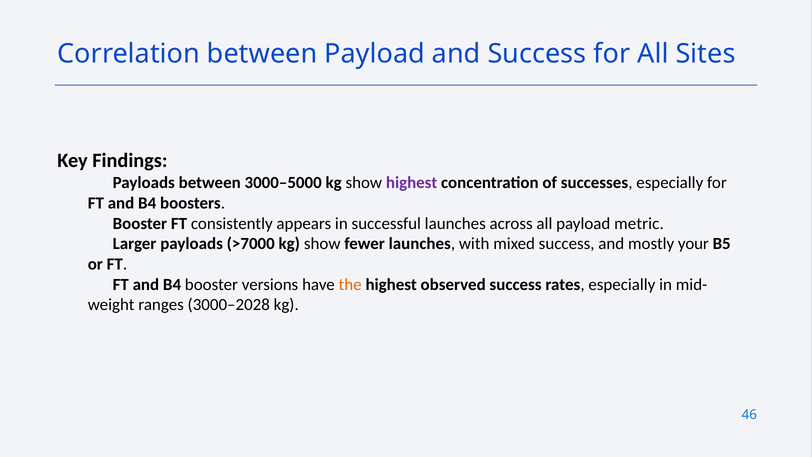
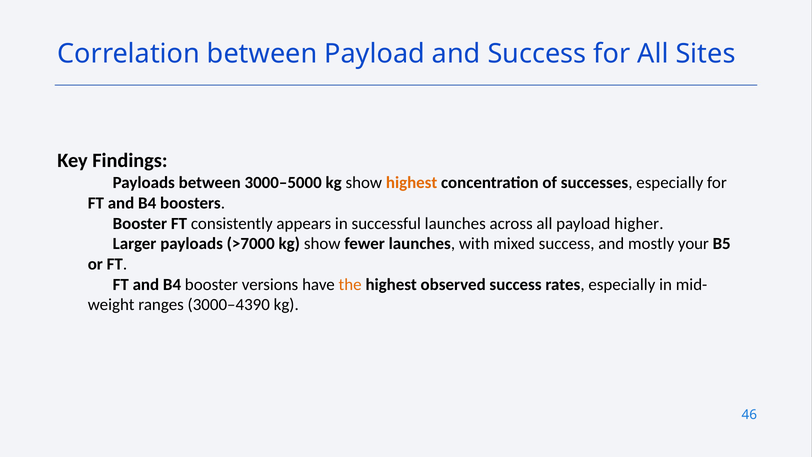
highest at (412, 183) colour: purple -> orange
metric: metric -> higher
3000–2028: 3000–2028 -> 3000–4390
